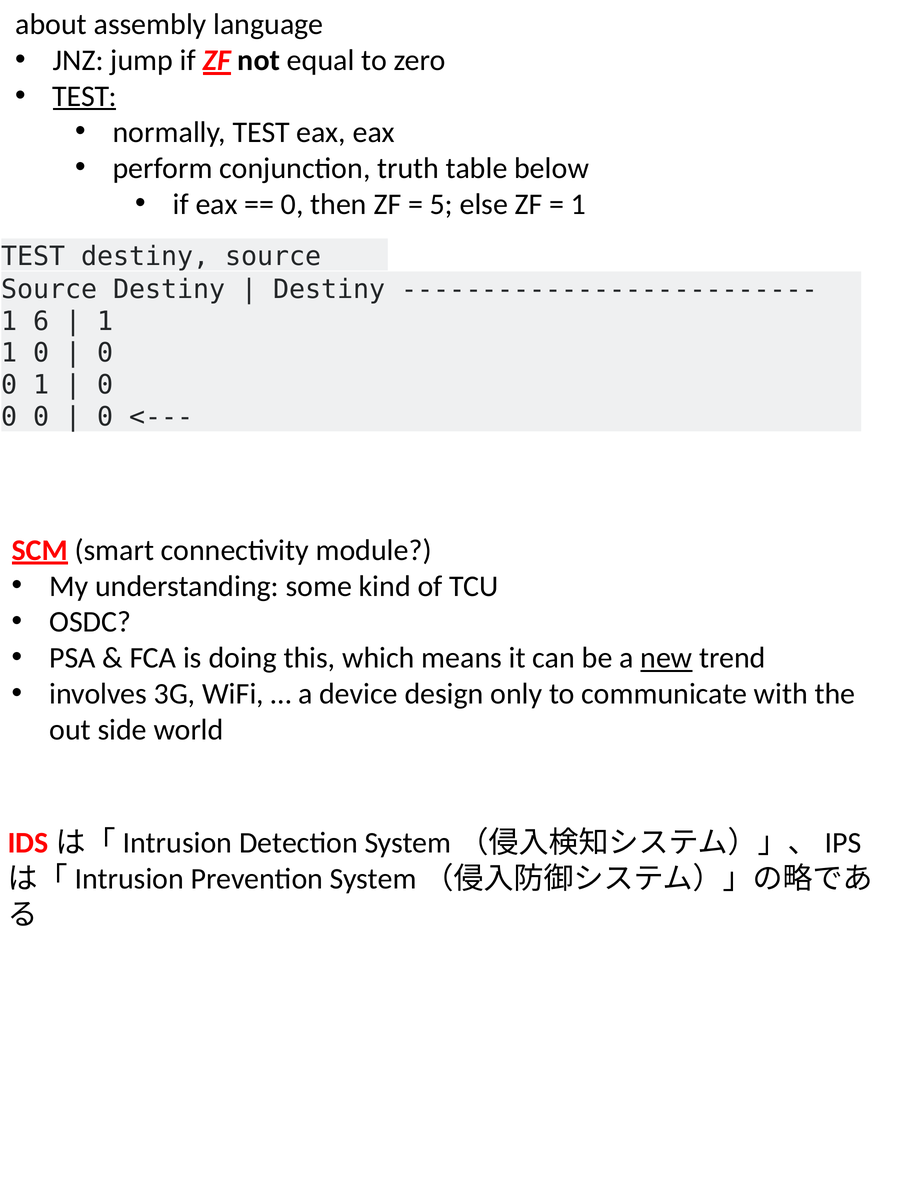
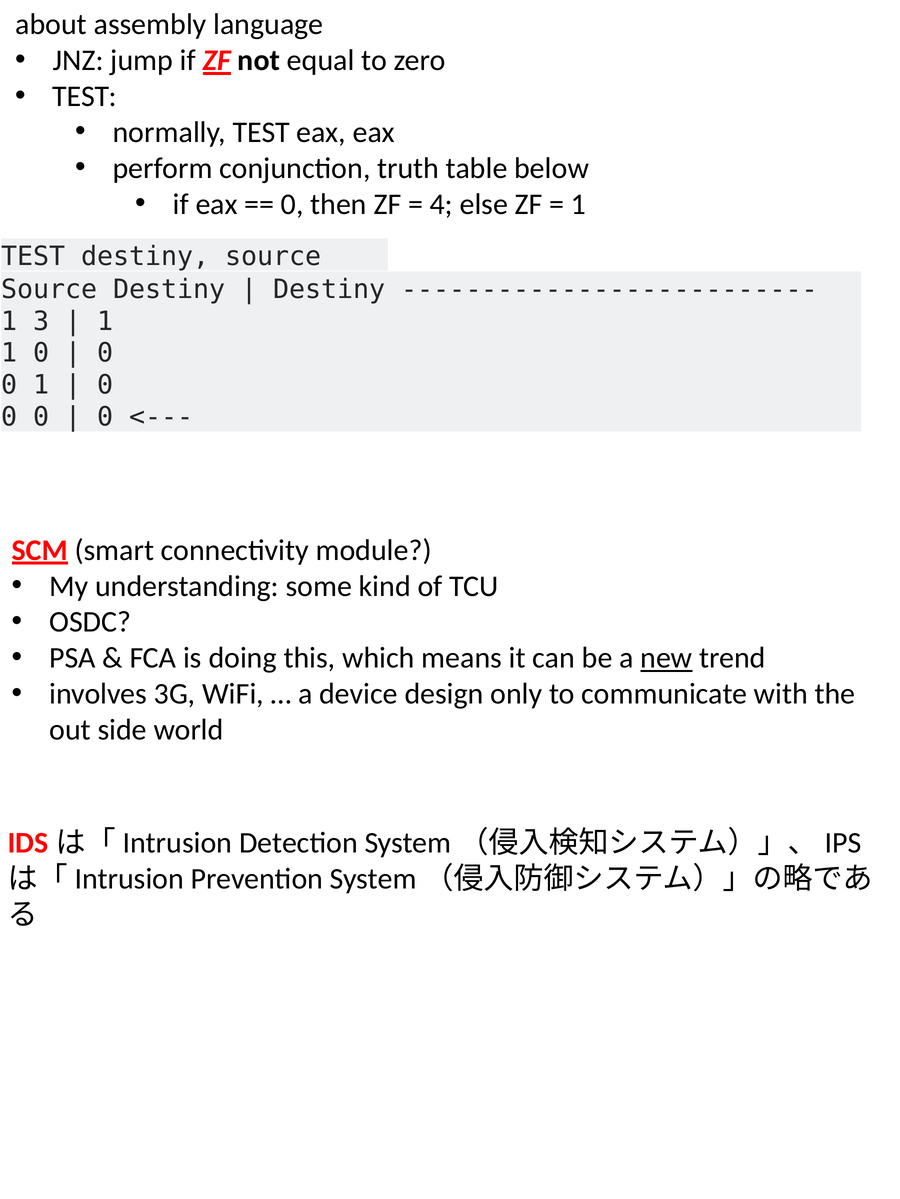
TEST at (85, 96) underline: present -> none
5: 5 -> 4
6: 6 -> 3
